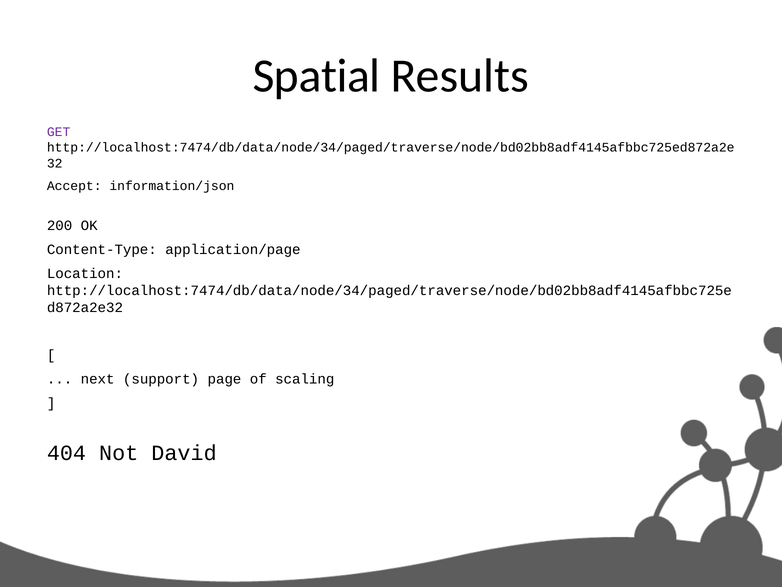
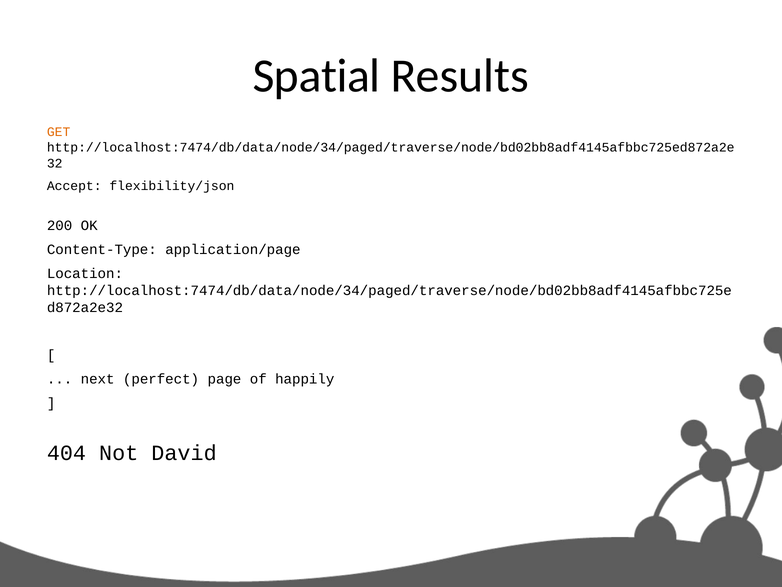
GET colour: purple -> orange
information/json: information/json -> flexibility/json
support: support -> perfect
scaling: scaling -> happily
